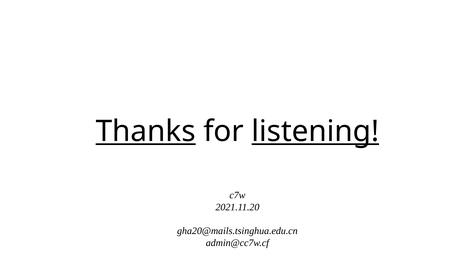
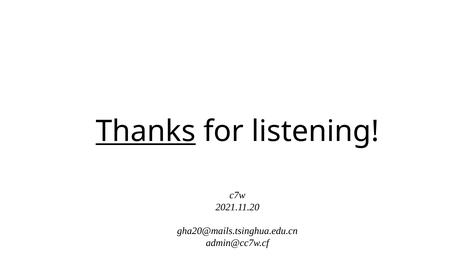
listening underline: present -> none
